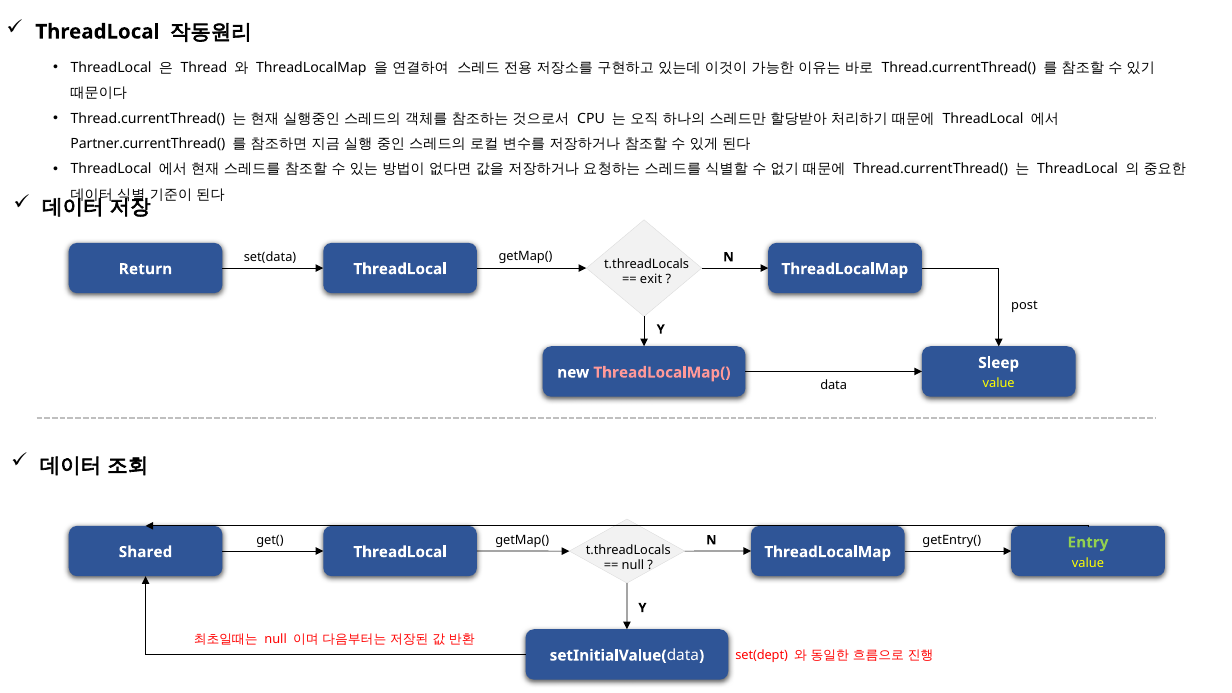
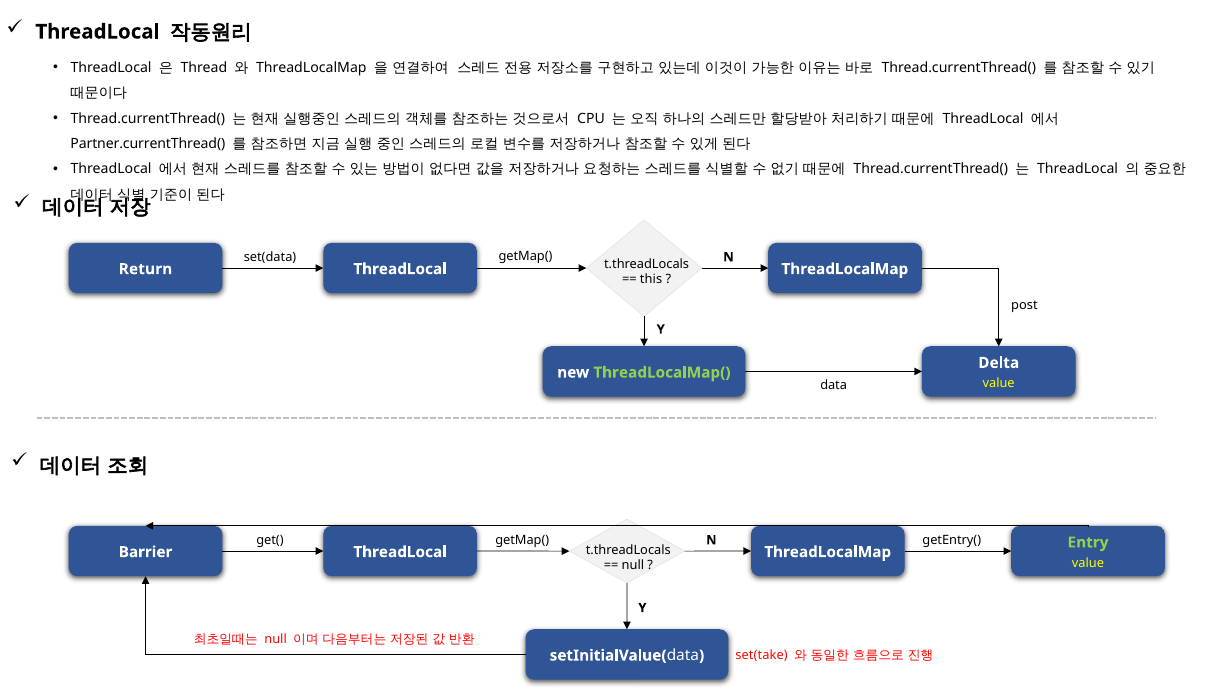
exit: exit -> this
Sleep: Sleep -> Delta
ThreadLocalMap( colour: pink -> light green
Shared: Shared -> Barrier
set(dept: set(dept -> set(take
